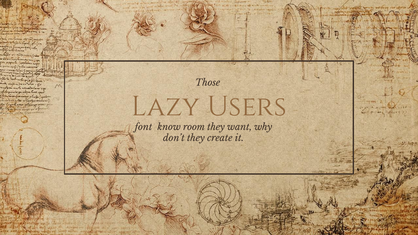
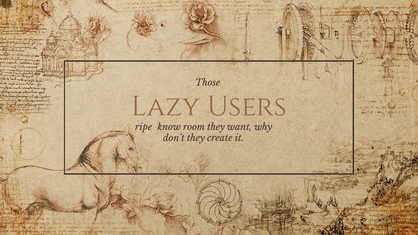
font: font -> ripe
